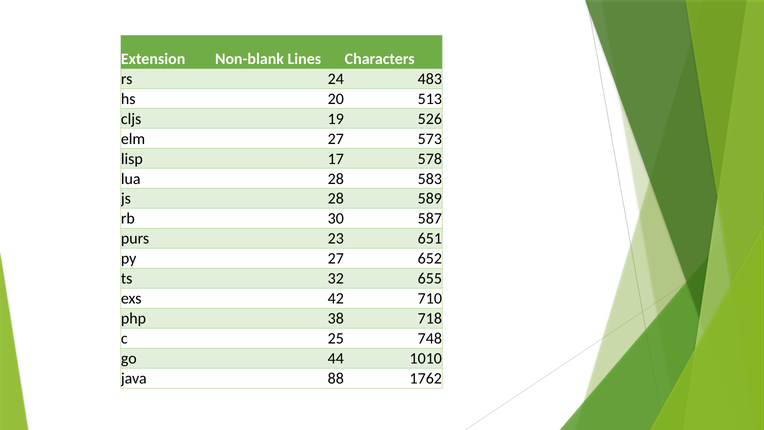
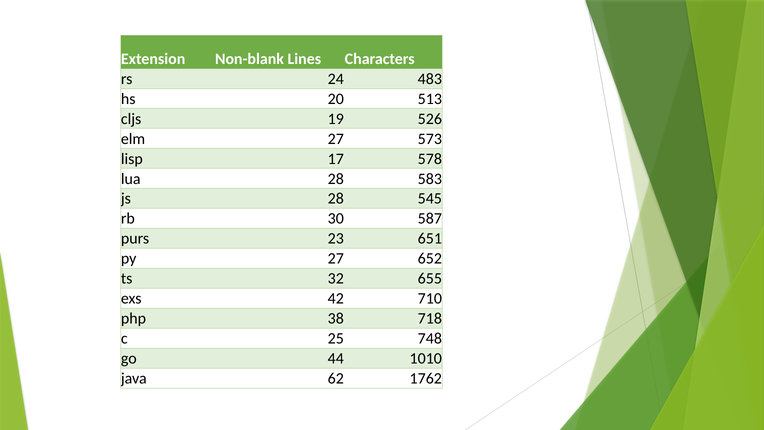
589: 589 -> 545
88: 88 -> 62
